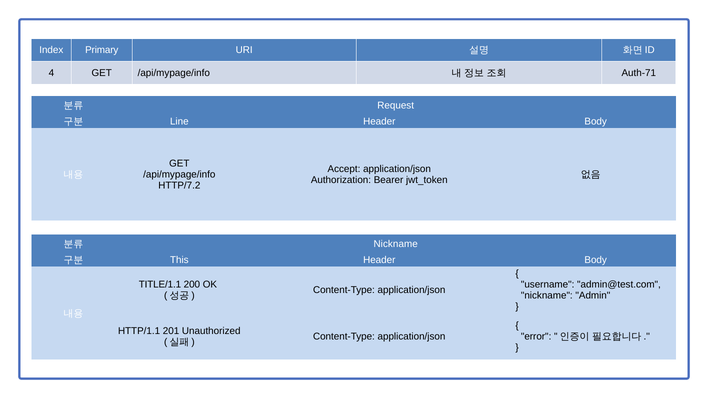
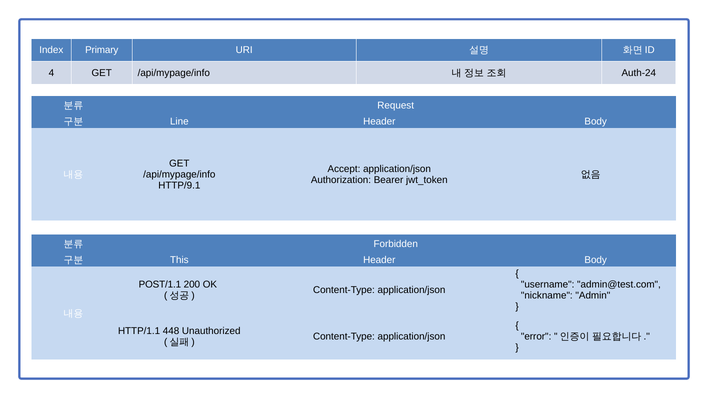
Auth-71: Auth-71 -> Auth-24
HTTP/7.2: HTTP/7.2 -> HTTP/9.1
Nickname at (396, 244): Nickname -> Forbidden
TITLE/1.1: TITLE/1.1 -> POST/1.1
201: 201 -> 448
